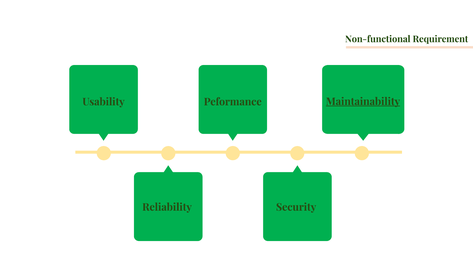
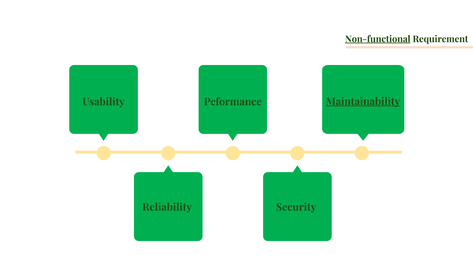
Non-functional underline: none -> present
